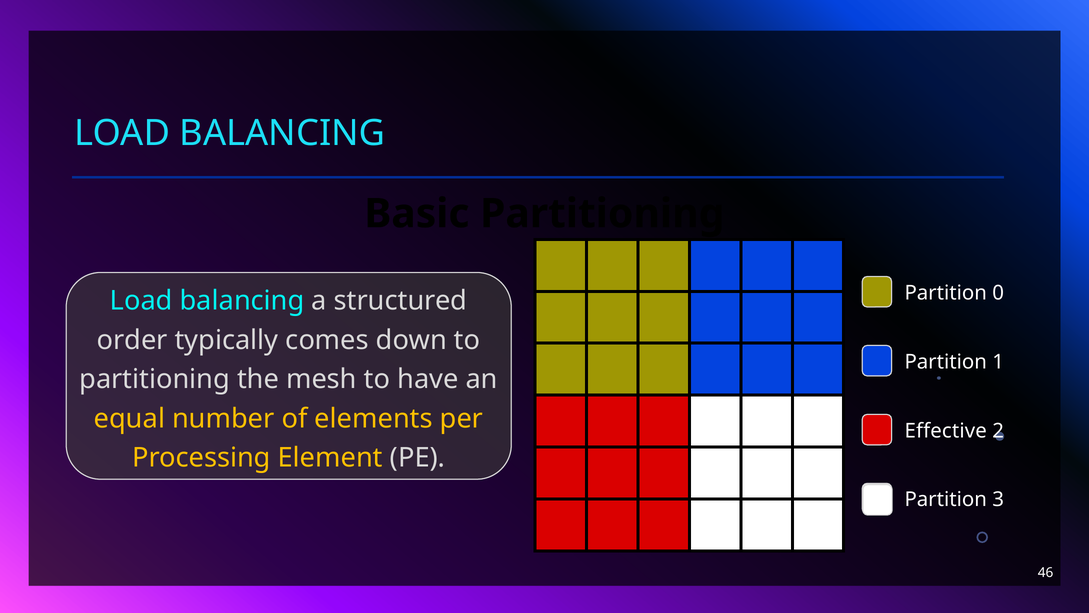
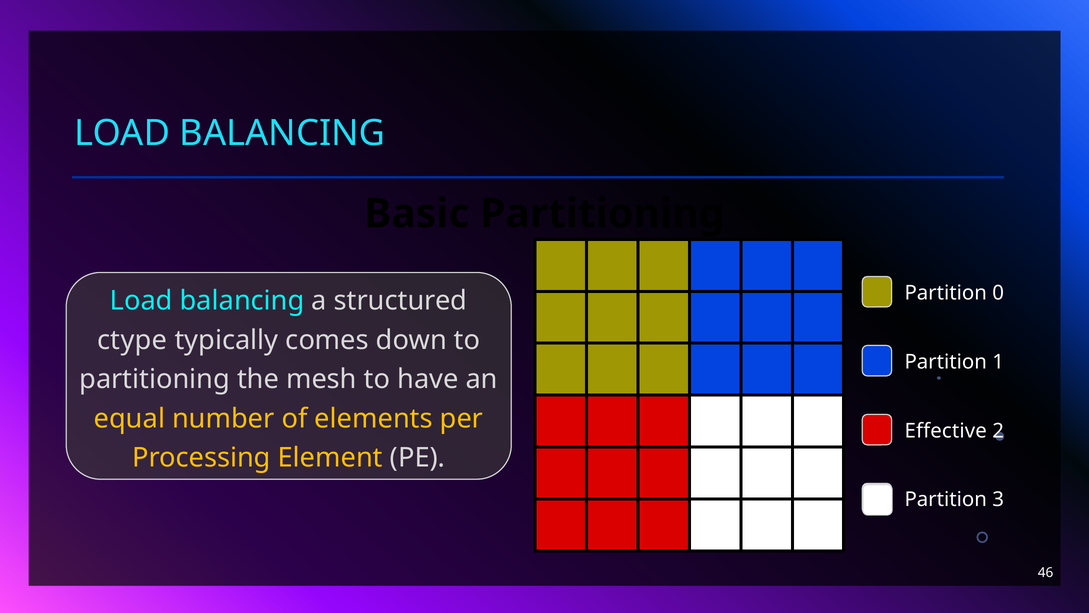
order: order -> ctype
